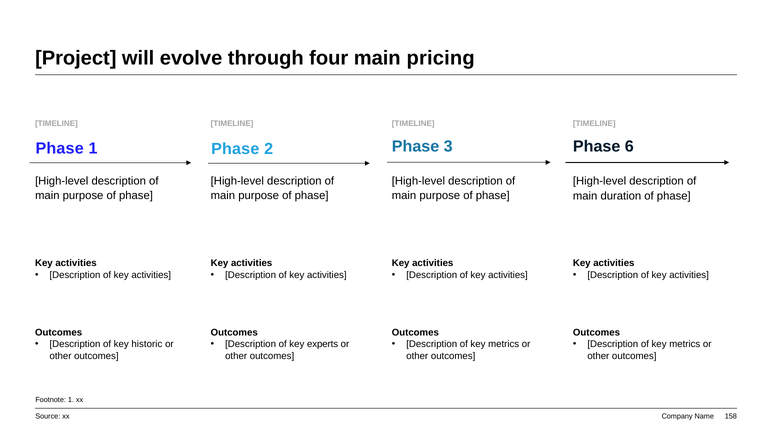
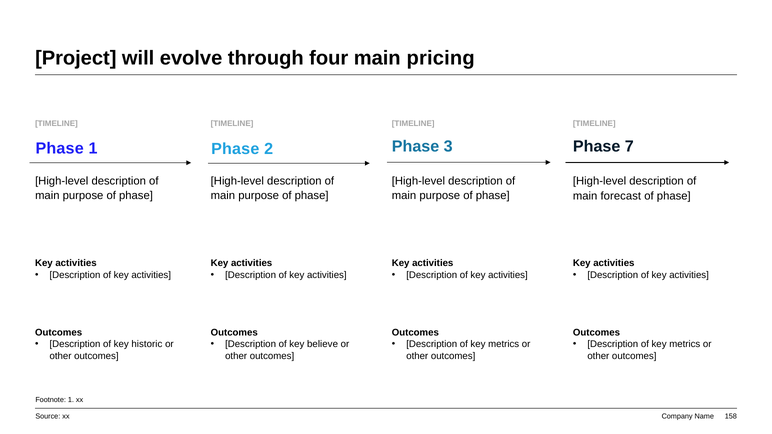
6: 6 -> 7
duration: duration -> forecast
experts: experts -> believe
